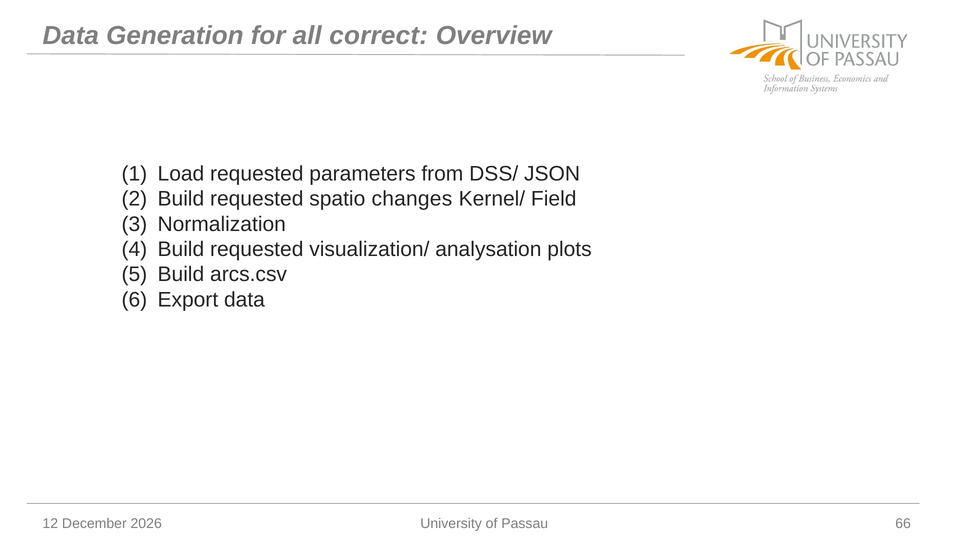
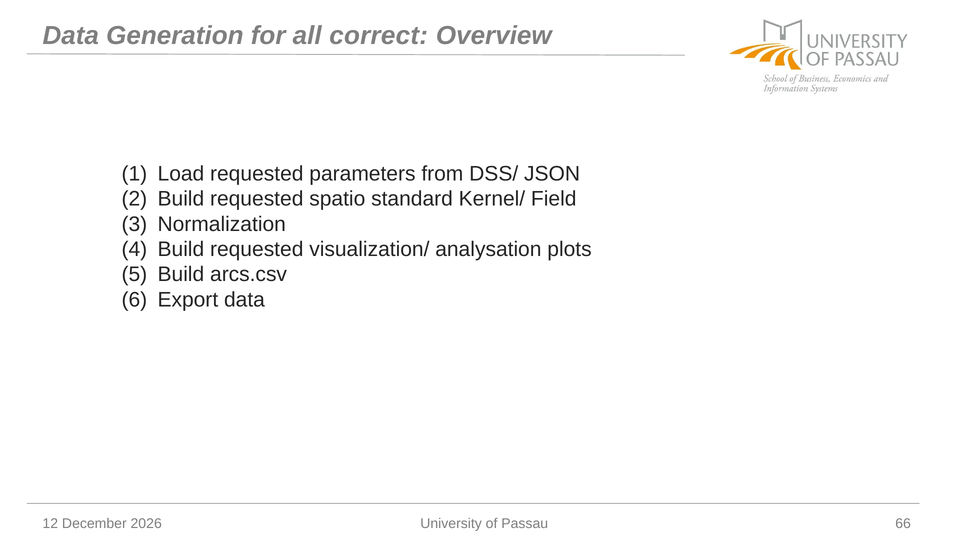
changes: changes -> standard
